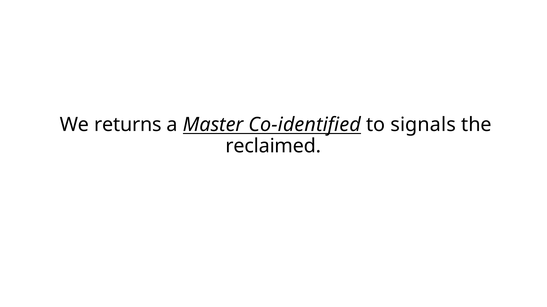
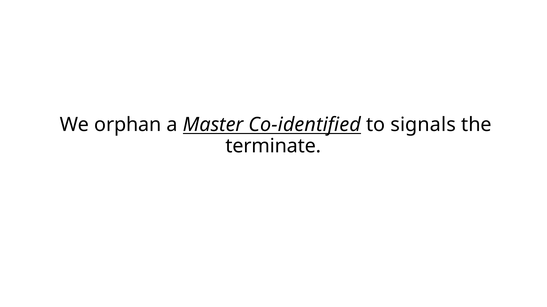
returns: returns -> orphan
reclaimed: reclaimed -> terminate
